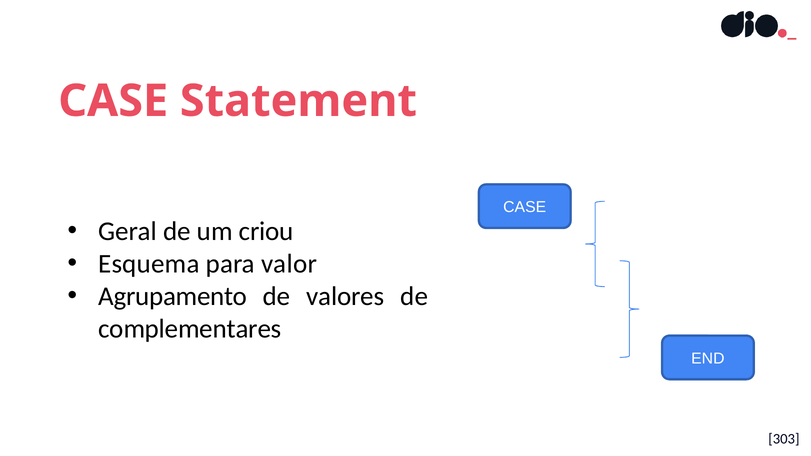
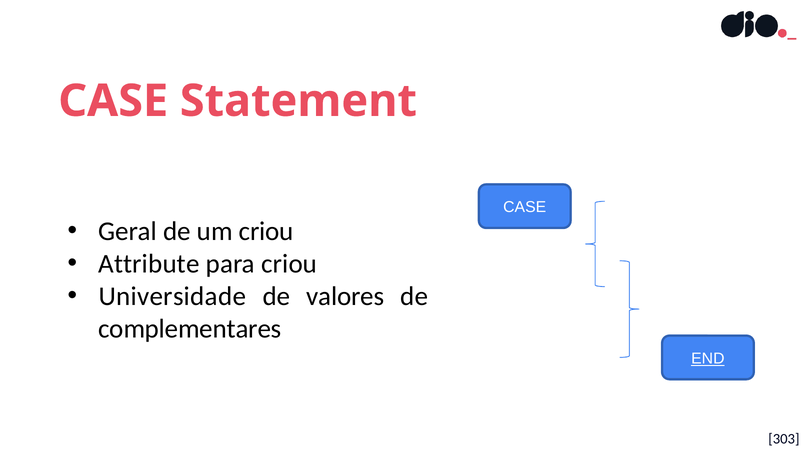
Esquema: Esquema -> Attribute
para valor: valor -> criou
Agrupamento: Agrupamento -> Universidade
END underline: none -> present
